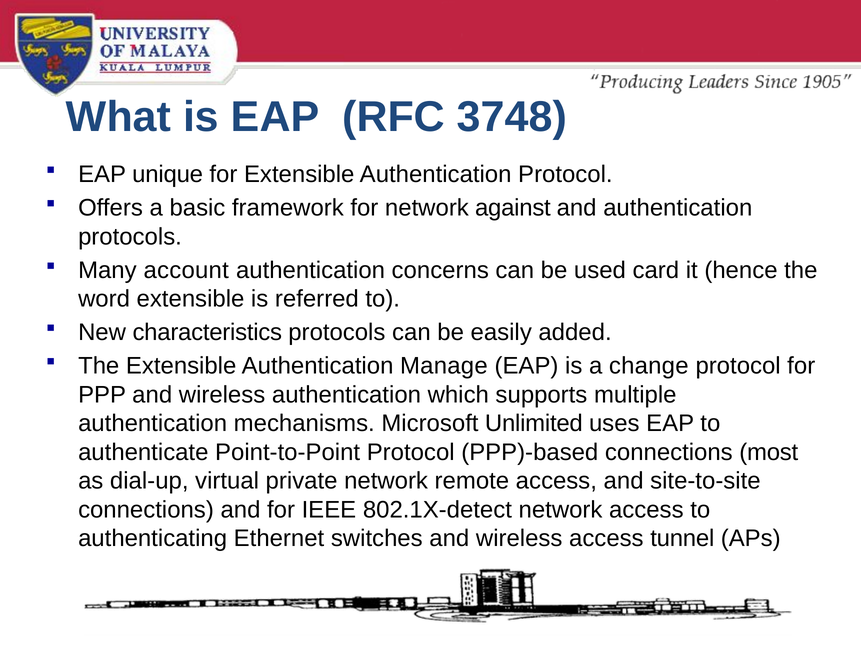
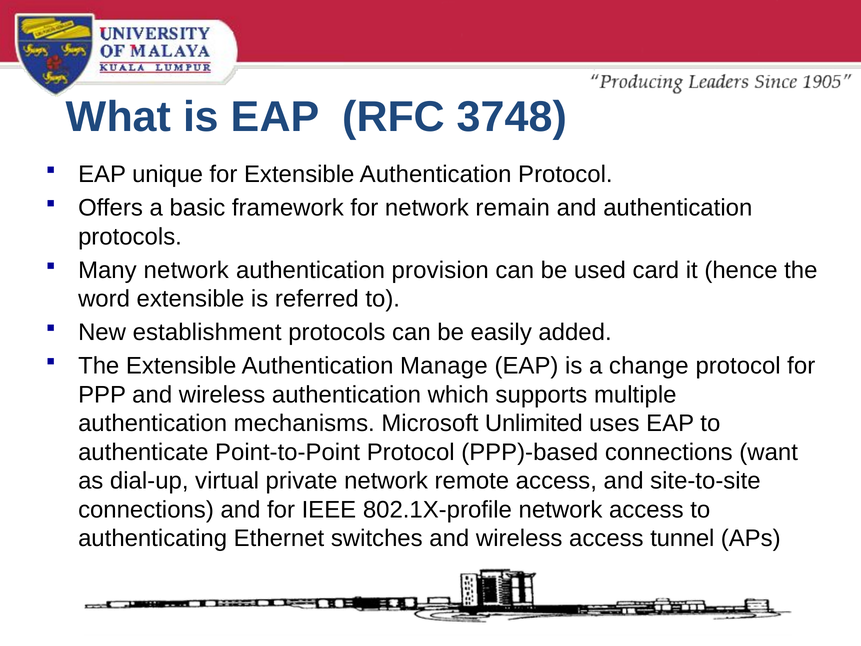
against: against -> remain
Many account: account -> network
concerns: concerns -> provision
characteristics: characteristics -> establishment
most: most -> want
802.1X-detect: 802.1X-detect -> 802.1X-profile
